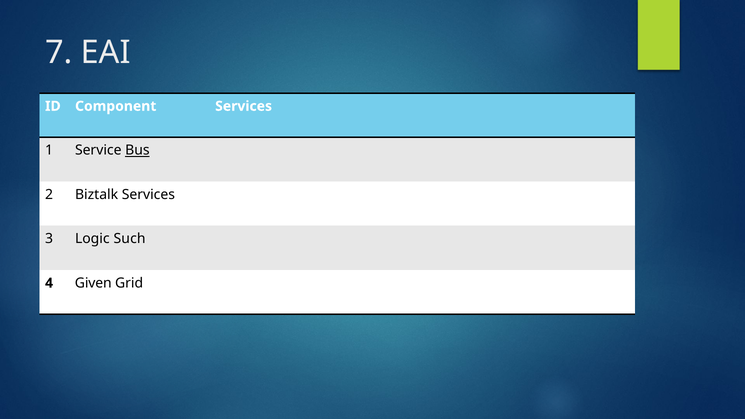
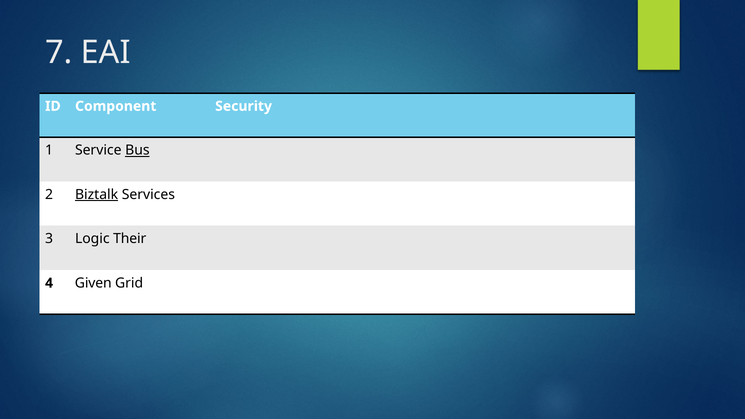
Component Services: Services -> Security
Biztalk underline: none -> present
Such: Such -> Their
